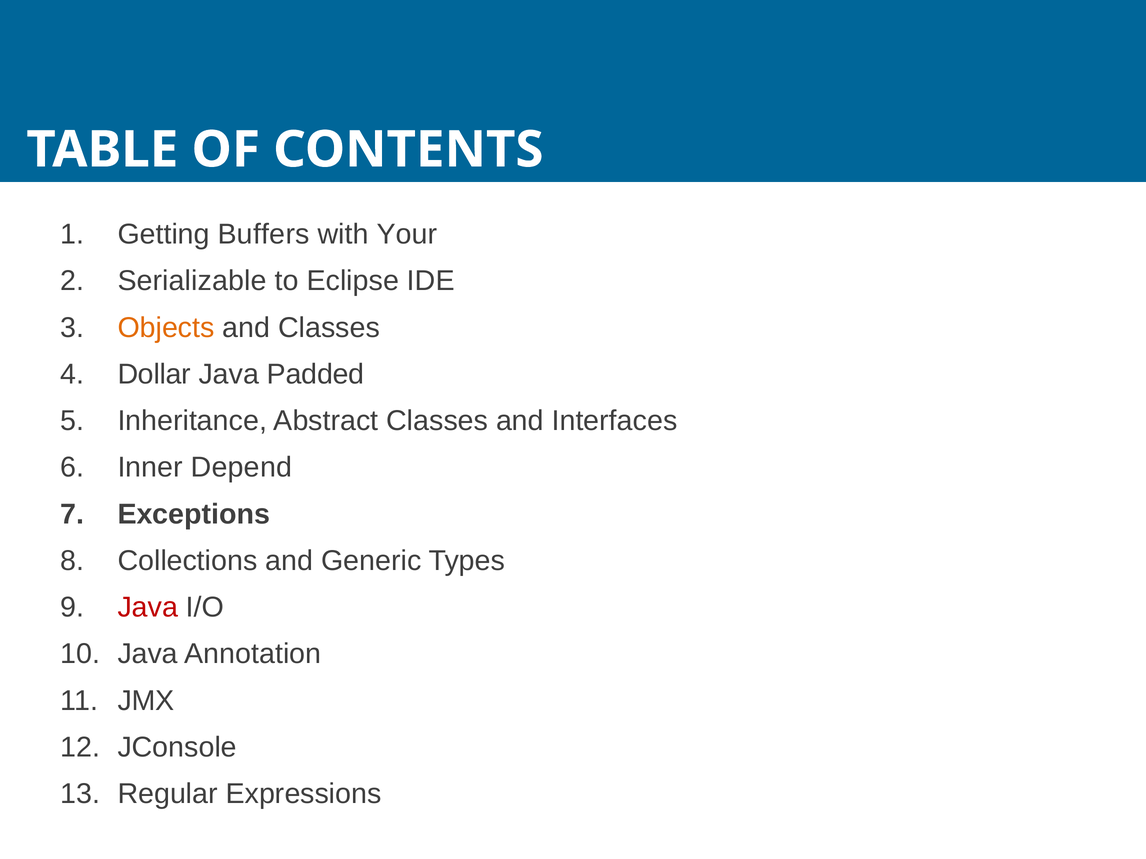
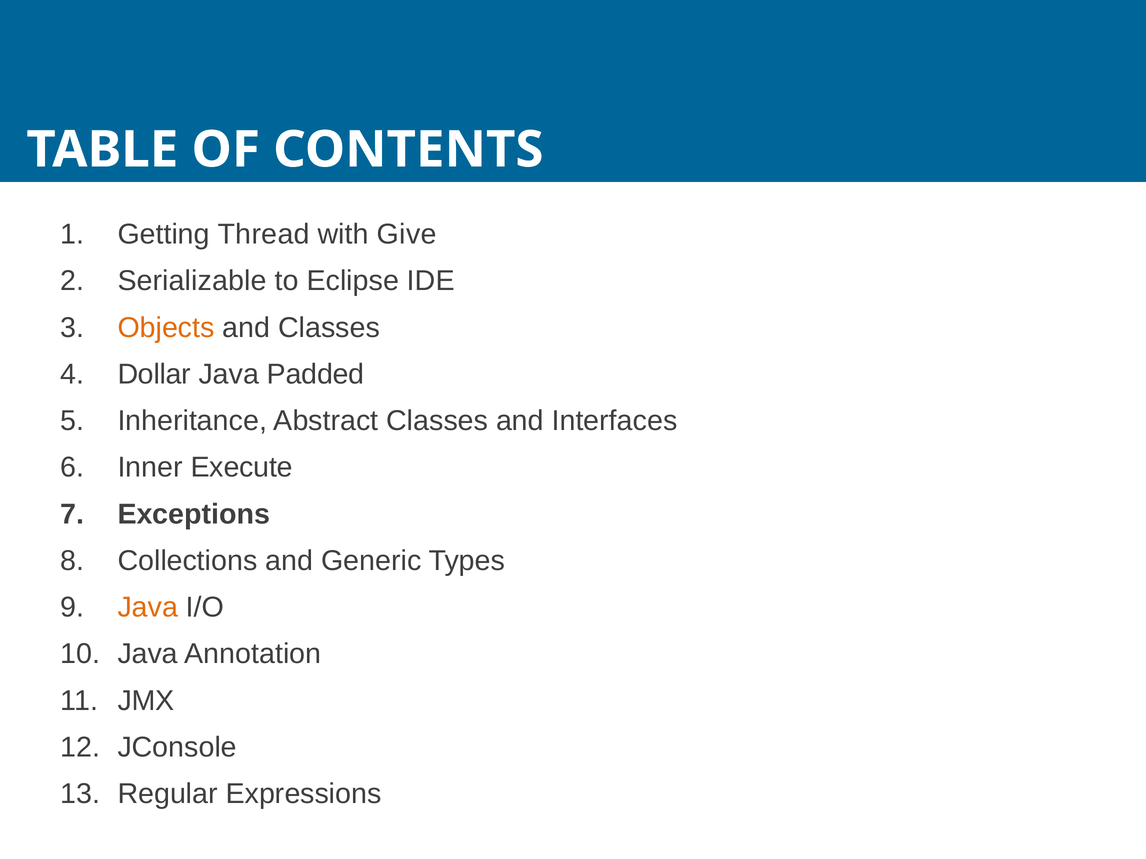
Buffers: Buffers -> Thread
Your: Your -> Give
Depend: Depend -> Execute
Java at (148, 608) colour: red -> orange
